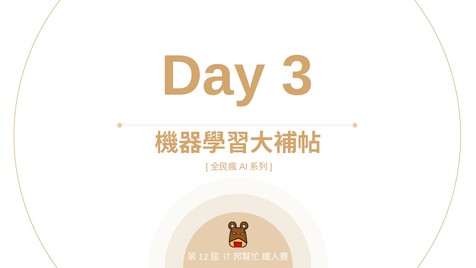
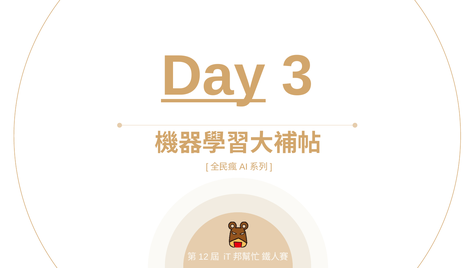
Day underline: none -> present
